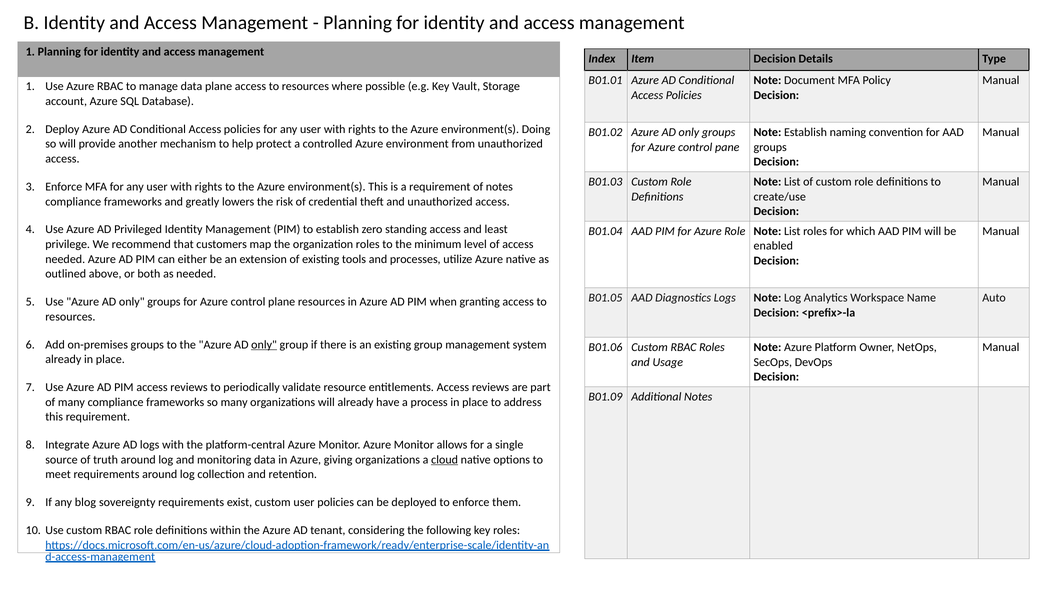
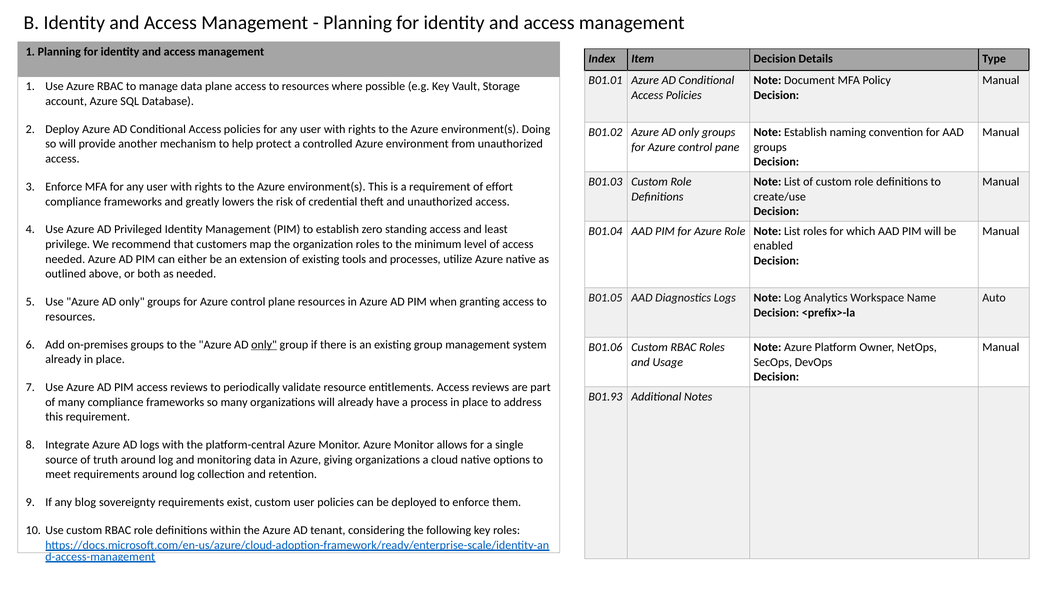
of notes: notes -> effort
B01.09: B01.09 -> B01.93
cloud underline: present -> none
